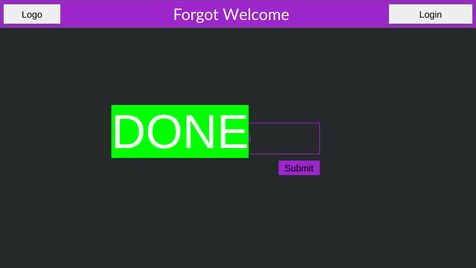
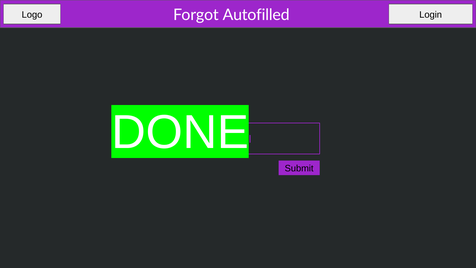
Welcome: Welcome -> Autofilled
